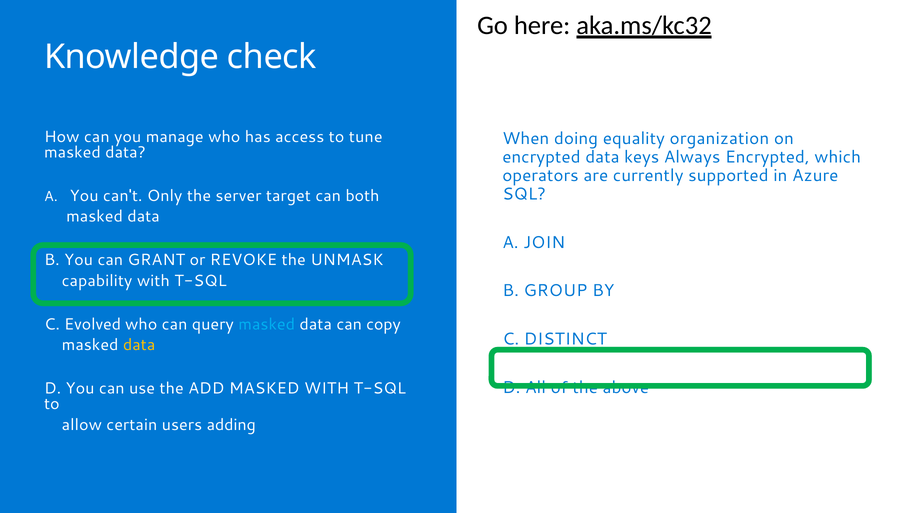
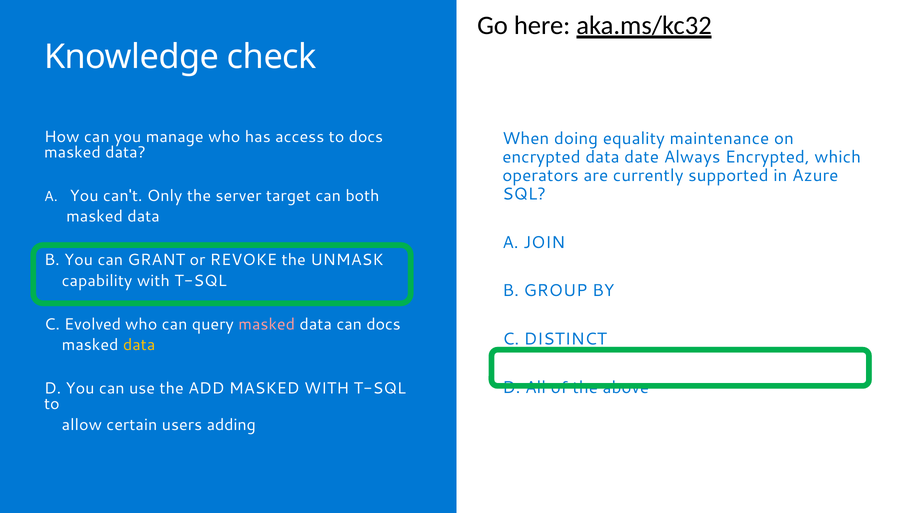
to tune: tune -> docs
organization: organization -> maintenance
keys: keys -> date
masked at (267, 325) colour: light blue -> pink
can copy: copy -> docs
